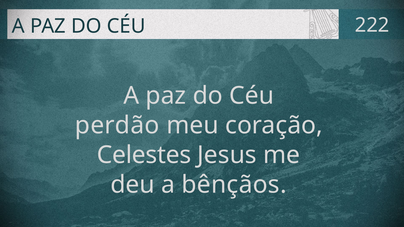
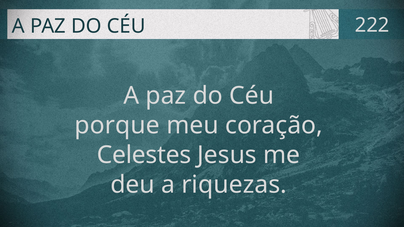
perdão: perdão -> porque
bênçãos: bênçãos -> riquezas
